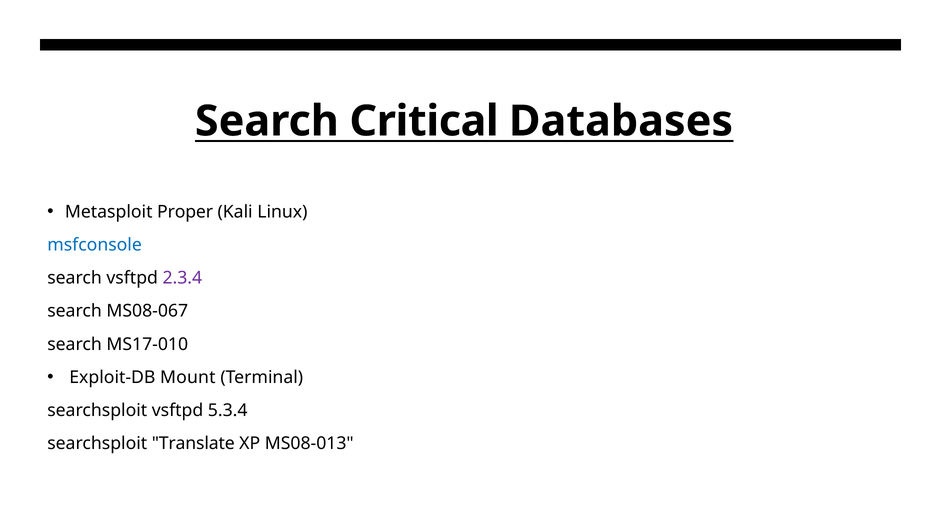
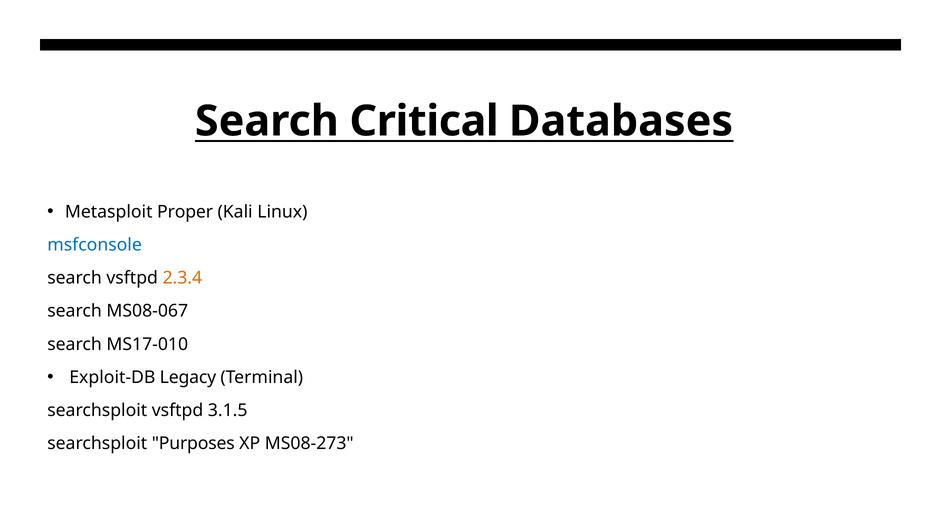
2.3.4 colour: purple -> orange
Mount: Mount -> Legacy
5.3.4: 5.3.4 -> 3.1.5
Translate: Translate -> Purposes
MS08-013: MS08-013 -> MS08-273
